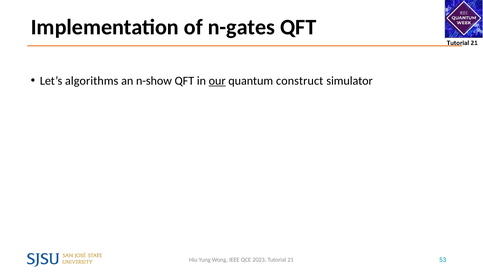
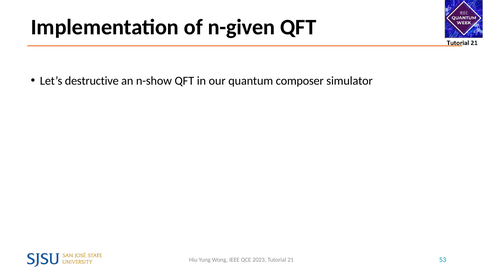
n-gates: n-gates -> n-given
algorithms: algorithms -> destructive
our underline: present -> none
construct: construct -> composer
